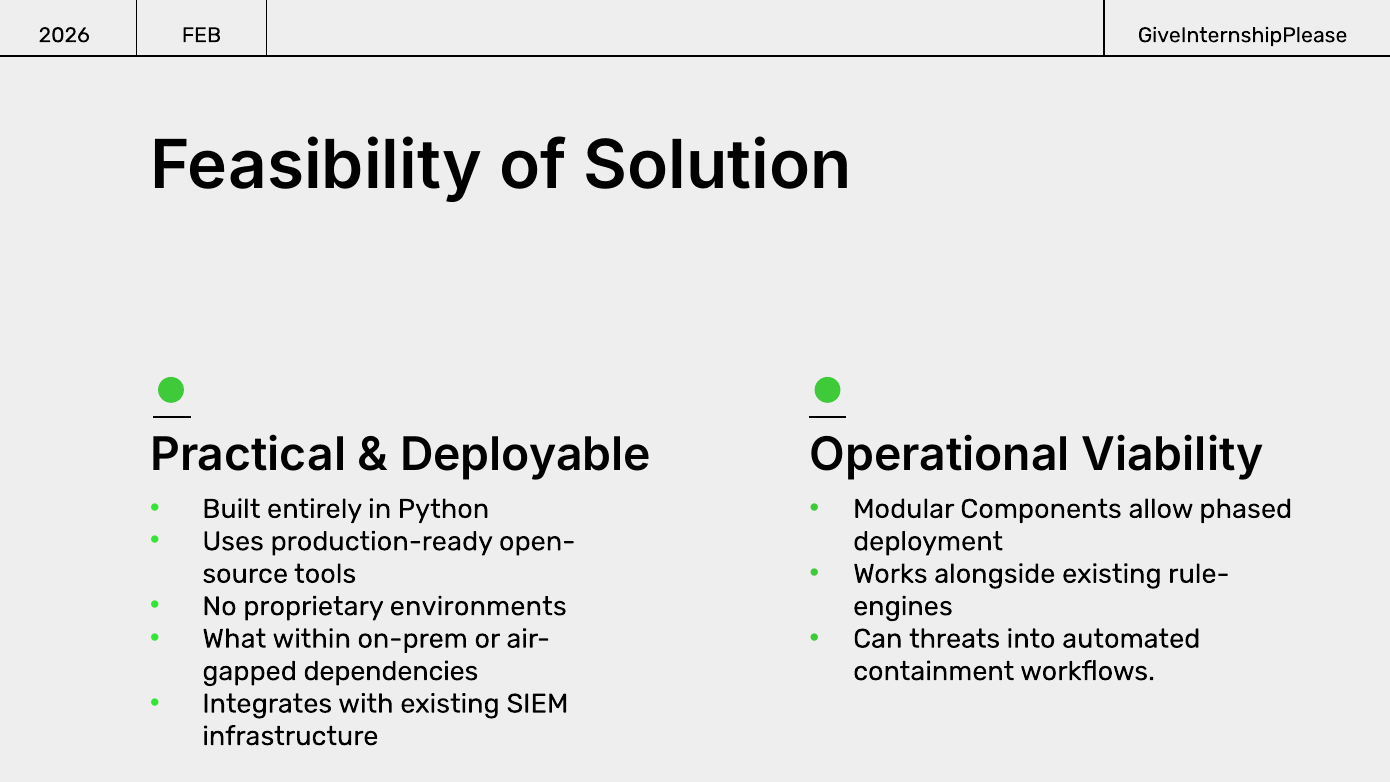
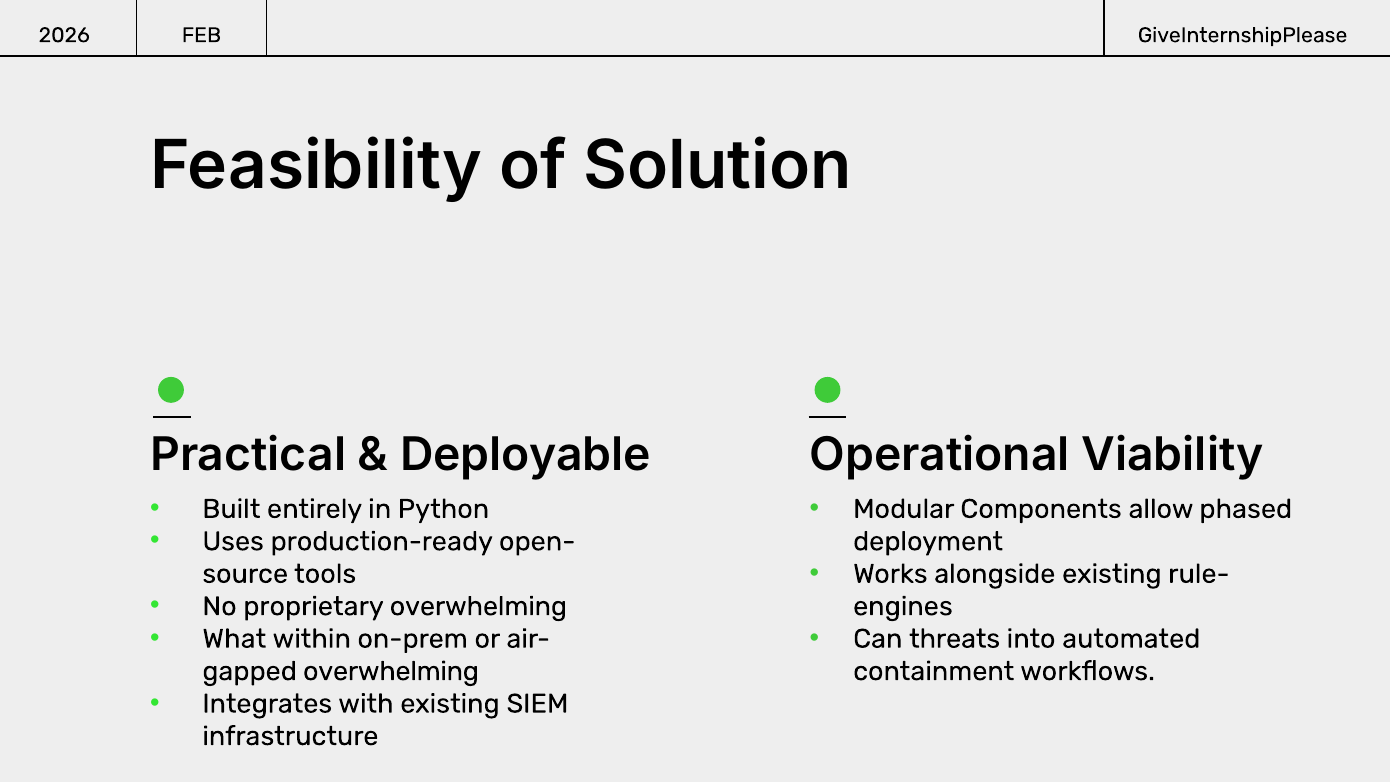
proprietary environments: environments -> overwhelming
dependencies at (391, 671): dependencies -> overwhelming
